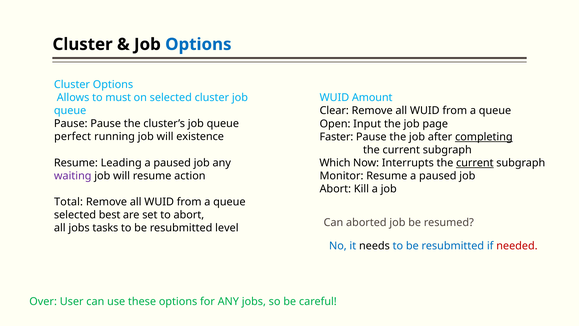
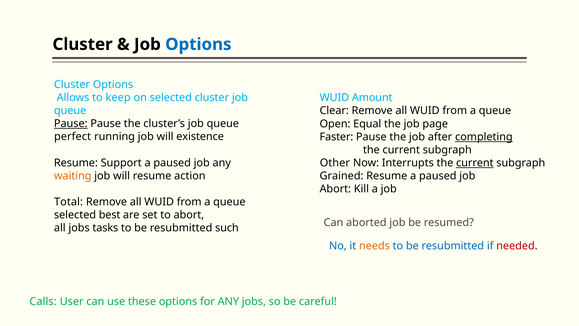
must: must -> keep
Pause at (71, 124) underline: none -> present
Input: Input -> Equal
Leading: Leading -> Support
Which: Which -> Other
waiting colour: purple -> orange
Monitor: Monitor -> Grained
level: level -> such
needs colour: black -> orange
Over: Over -> Calls
